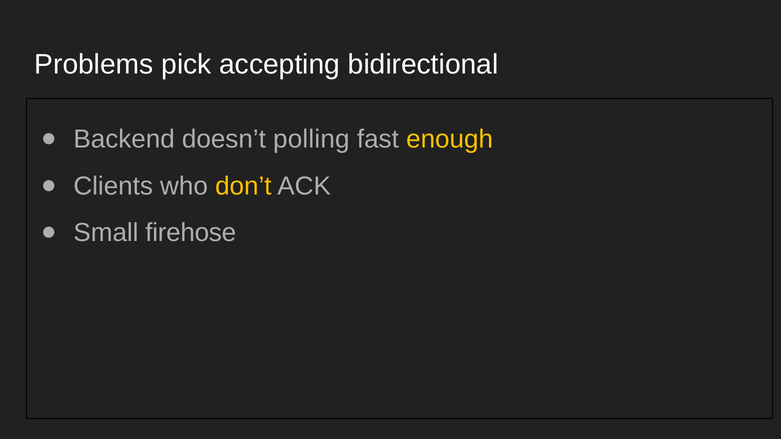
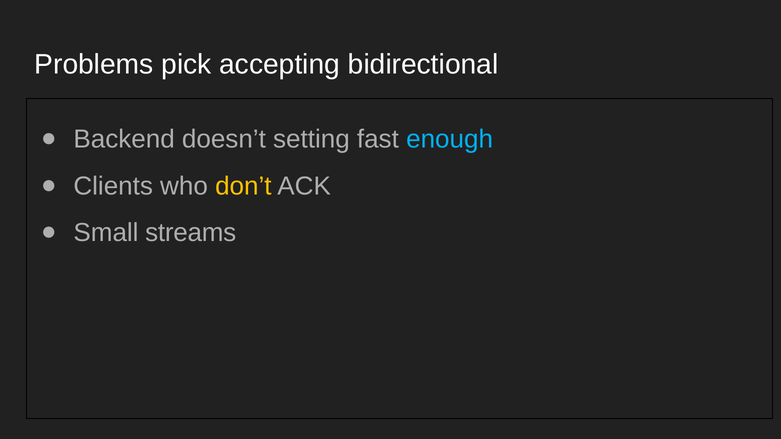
polling: polling -> setting
enough colour: yellow -> light blue
firehose: firehose -> streams
